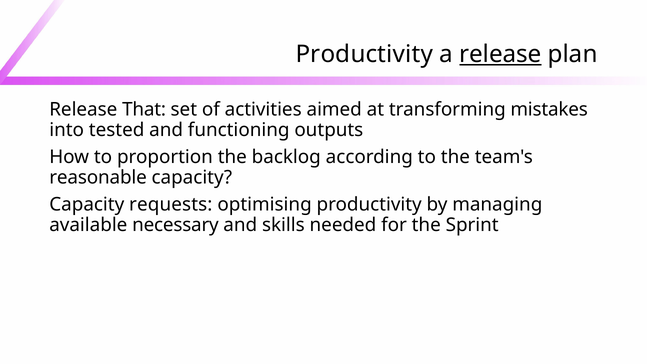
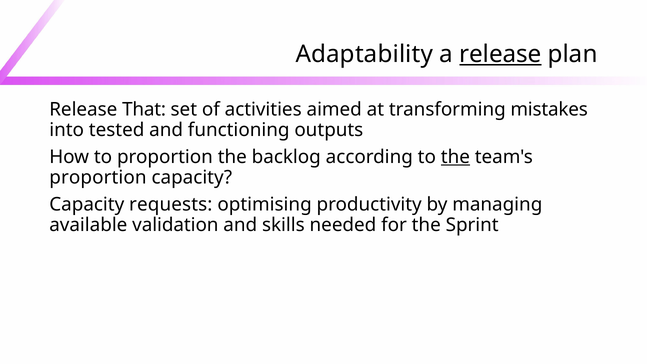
Productivity at (364, 54): Productivity -> Adaptability
the at (455, 157) underline: none -> present
reasonable at (98, 177): reasonable -> proportion
necessary: necessary -> validation
